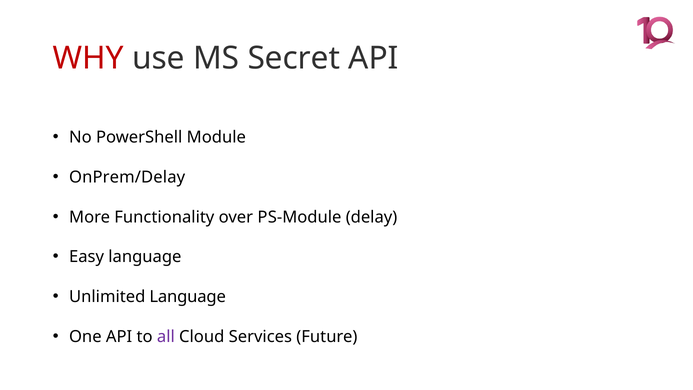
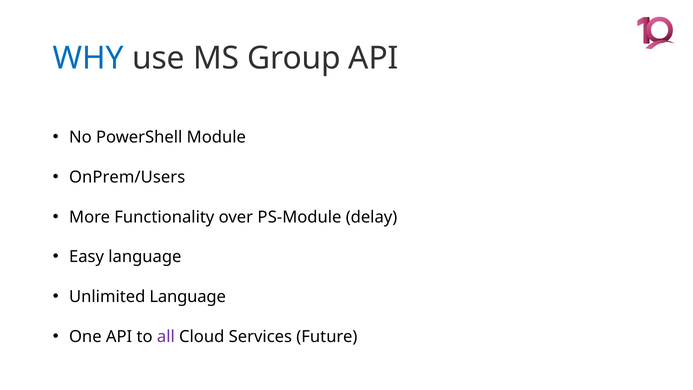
WHY colour: red -> blue
Secret: Secret -> Group
OnPrem/Delay: OnPrem/Delay -> OnPrem/Users
